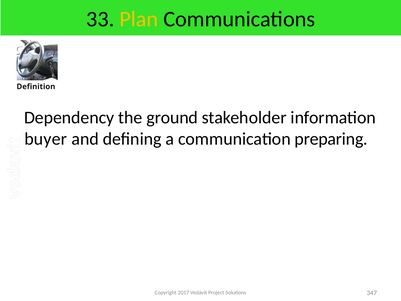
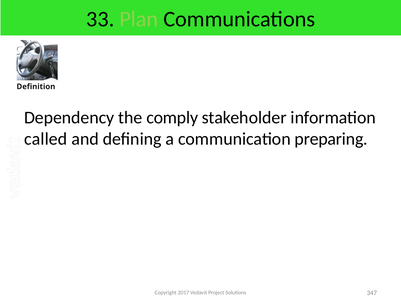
Plan colour: yellow -> light green
ground: ground -> comply
buyer: buyer -> called
